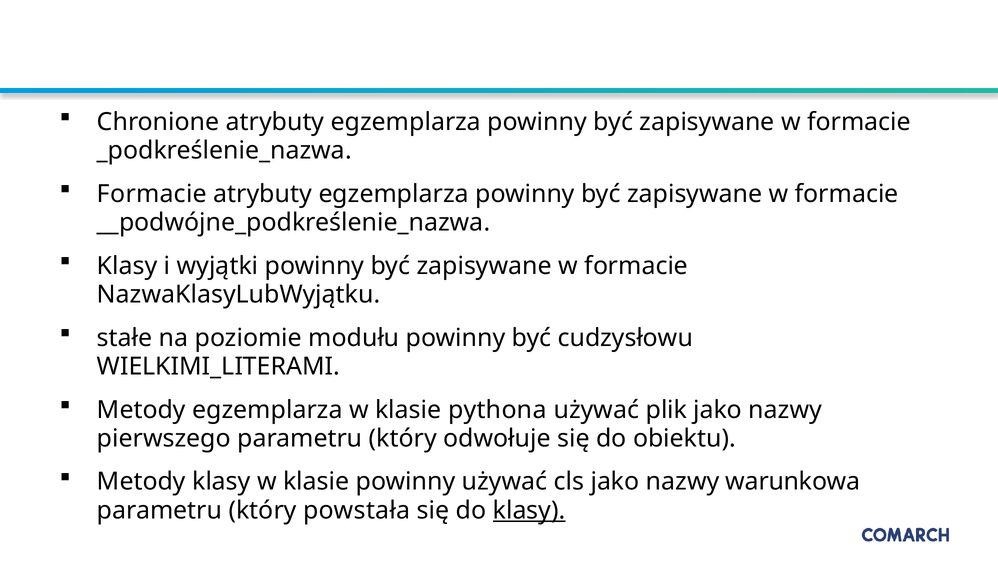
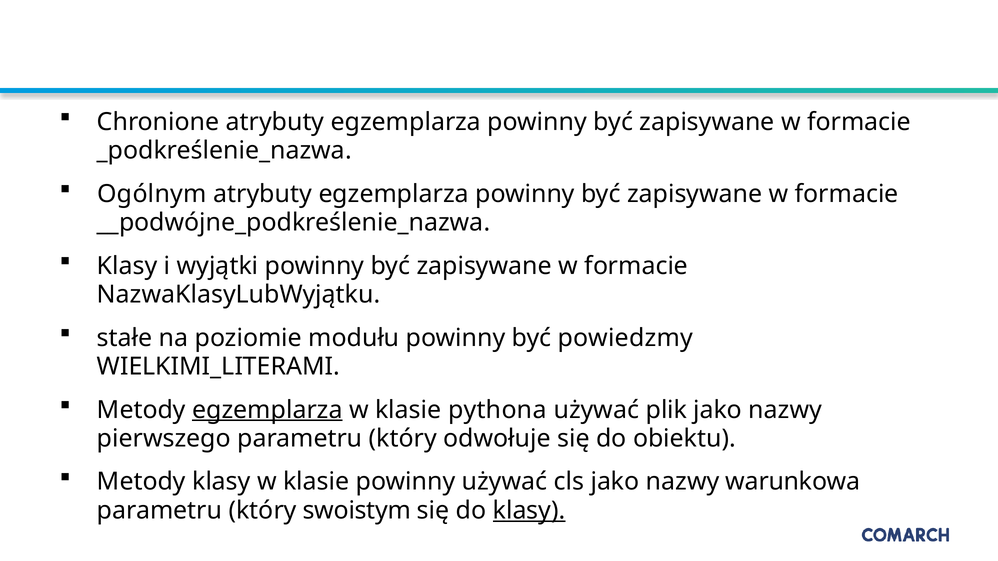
Formacie at (152, 194): Formacie -> Ogólnym
cudzysłowu: cudzysłowu -> powiedzmy
egzemplarza at (267, 410) underline: none -> present
powstała: powstała -> swoistym
